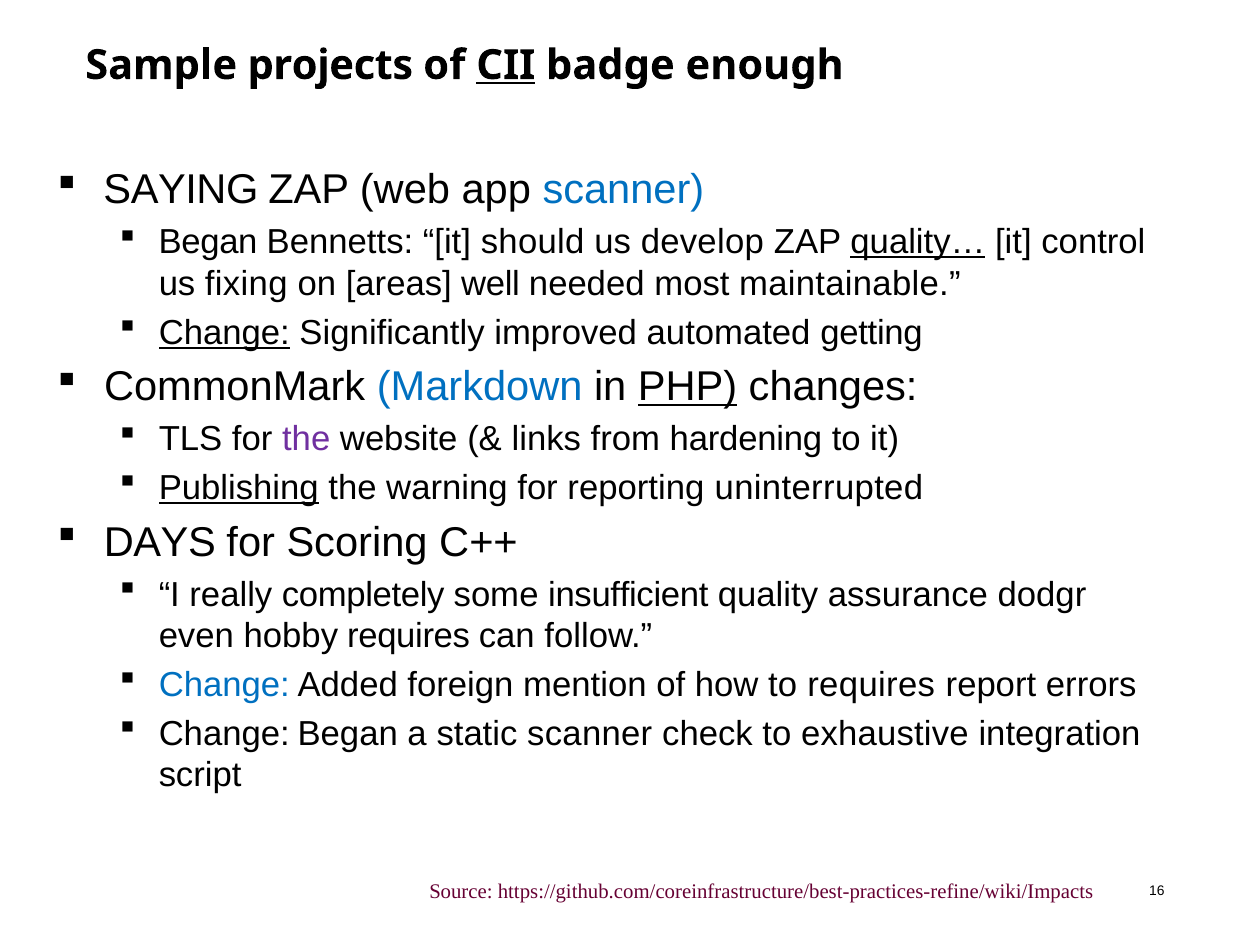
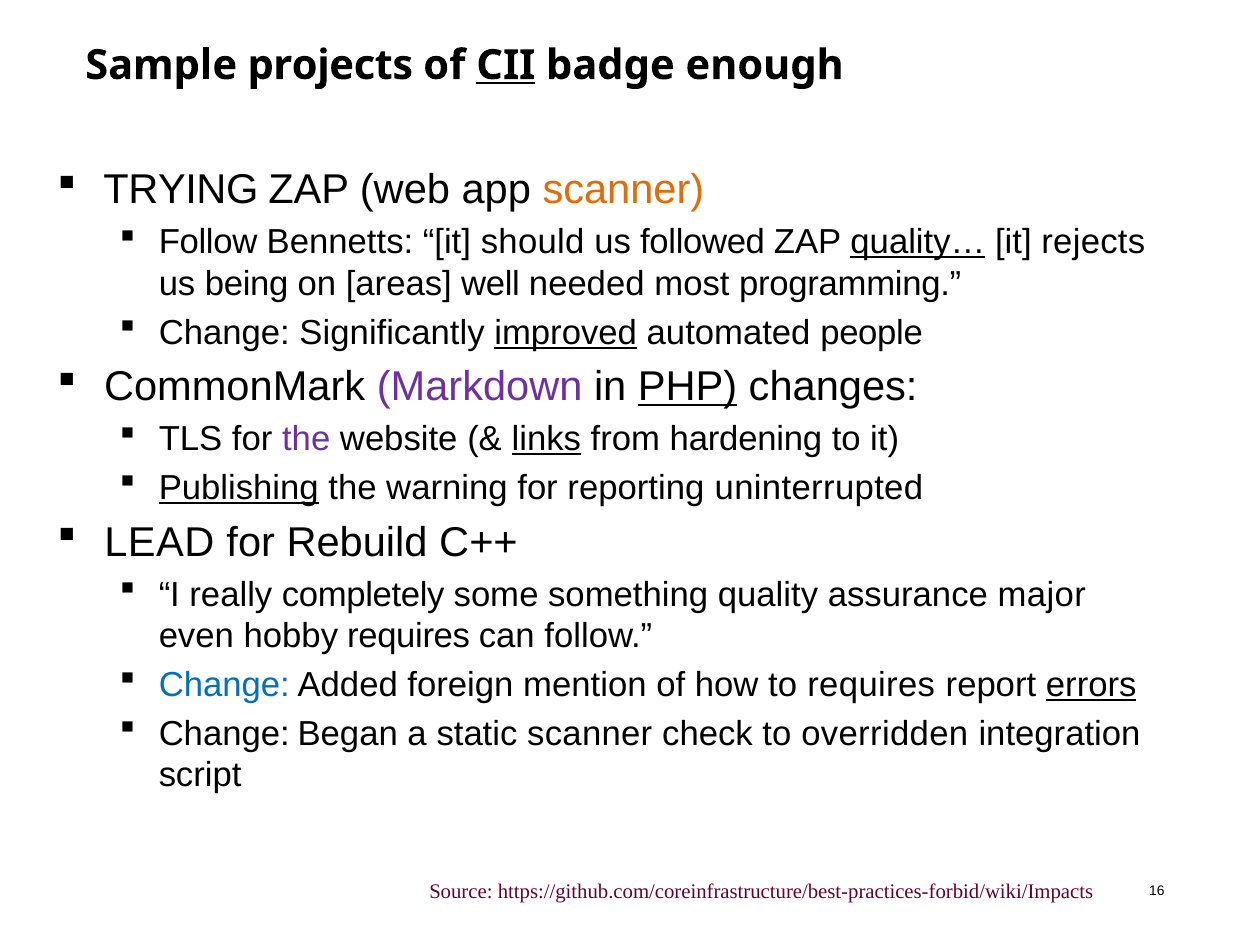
SAYING: SAYING -> TRYING
scanner at (623, 190) colour: blue -> orange
Began at (208, 242): Began -> Follow
develop: develop -> followed
control: control -> rejects
fixing: fixing -> being
maintainable: maintainable -> programming
Change at (224, 333) underline: present -> none
improved underline: none -> present
getting: getting -> people
Markdown colour: blue -> purple
links underline: none -> present
DAYS: DAYS -> LEAD
Scoring: Scoring -> Rebuild
insufficient: insufficient -> something
dodgr: dodgr -> major
errors underline: none -> present
exhaustive: exhaustive -> overridden
https://github.com/coreinfrastructure/best-practices-refine/wiki/Impacts: https://github.com/coreinfrastructure/best-practices-refine/wiki/Impacts -> https://github.com/coreinfrastructure/best-practices-forbid/wiki/Impacts
